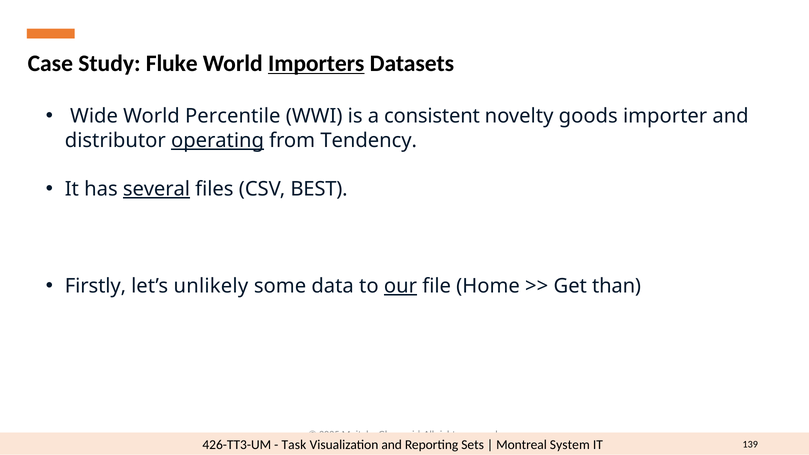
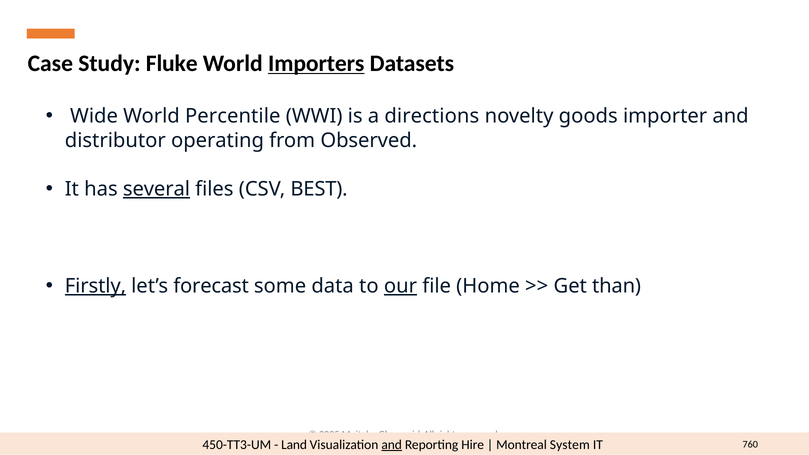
consistent: consistent -> directions
operating underline: present -> none
Tendency: Tendency -> Observed
Firstly underline: none -> present
unlikely: unlikely -> forecast
426-TT3-UM: 426-TT3-UM -> 450-TT3-UM
Task: Task -> Land
and at (392, 445) underline: none -> present
Sets: Sets -> Hire
139: 139 -> 760
